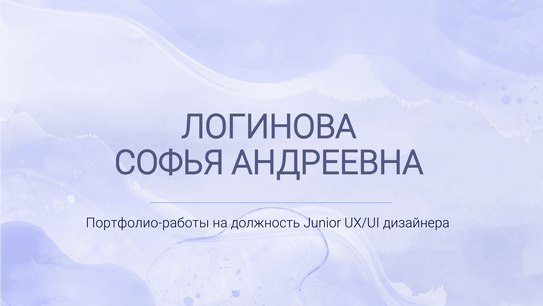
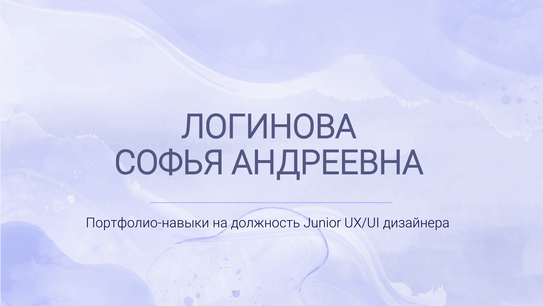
Портфолио-работы: Портфолио-работы -> Портфолио-навыки
